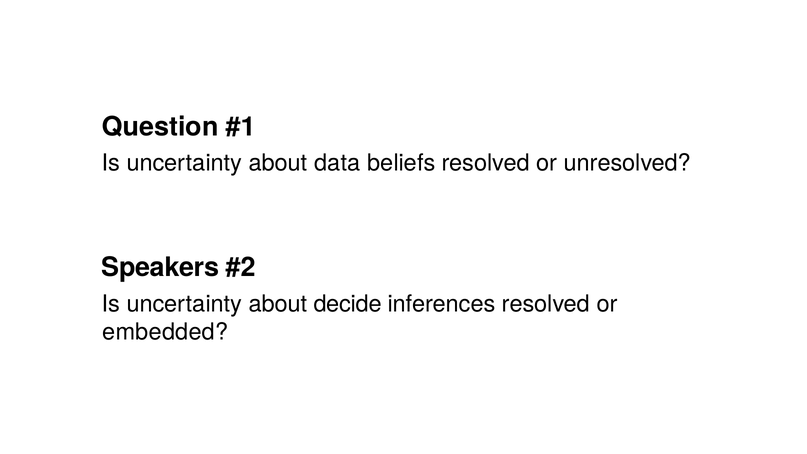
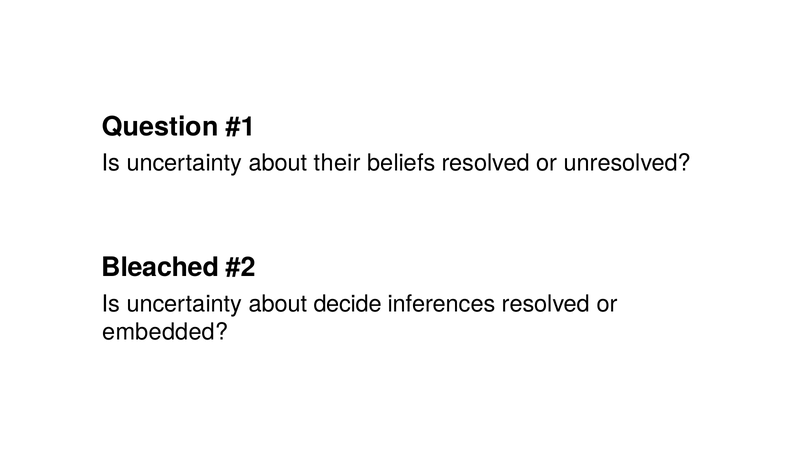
data: data -> their
Speakers: Speakers -> Bleached
